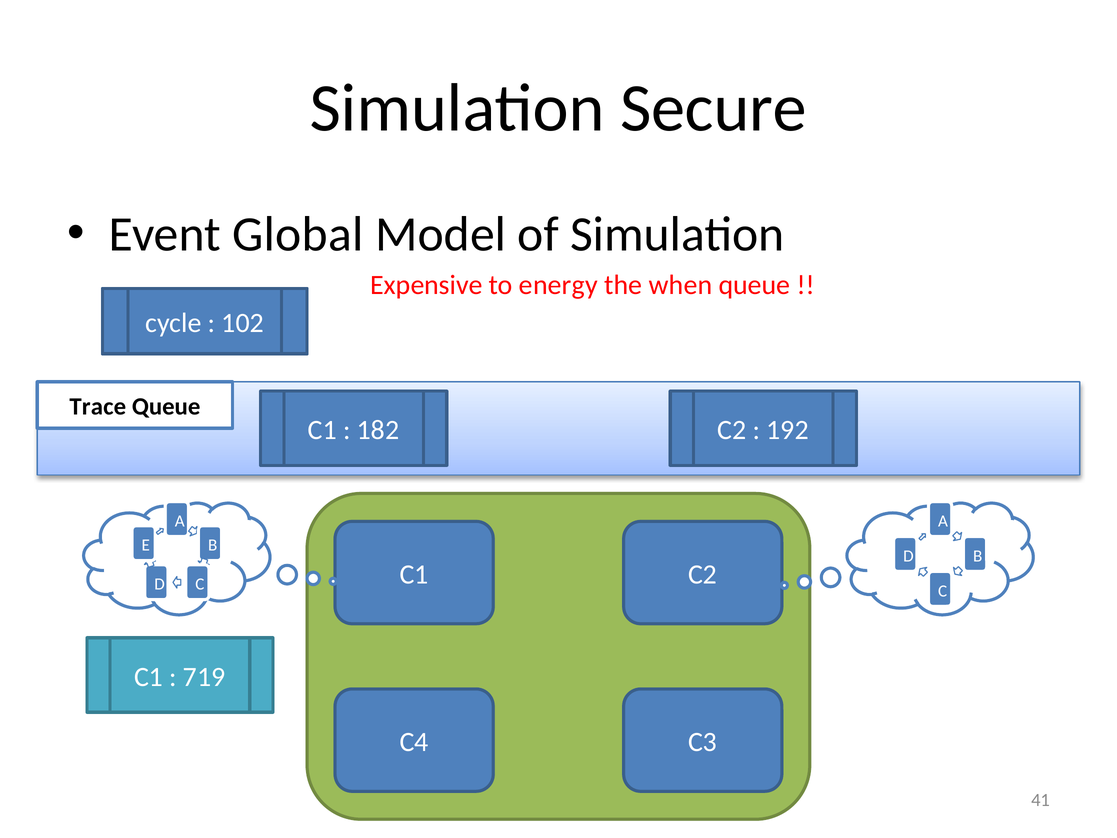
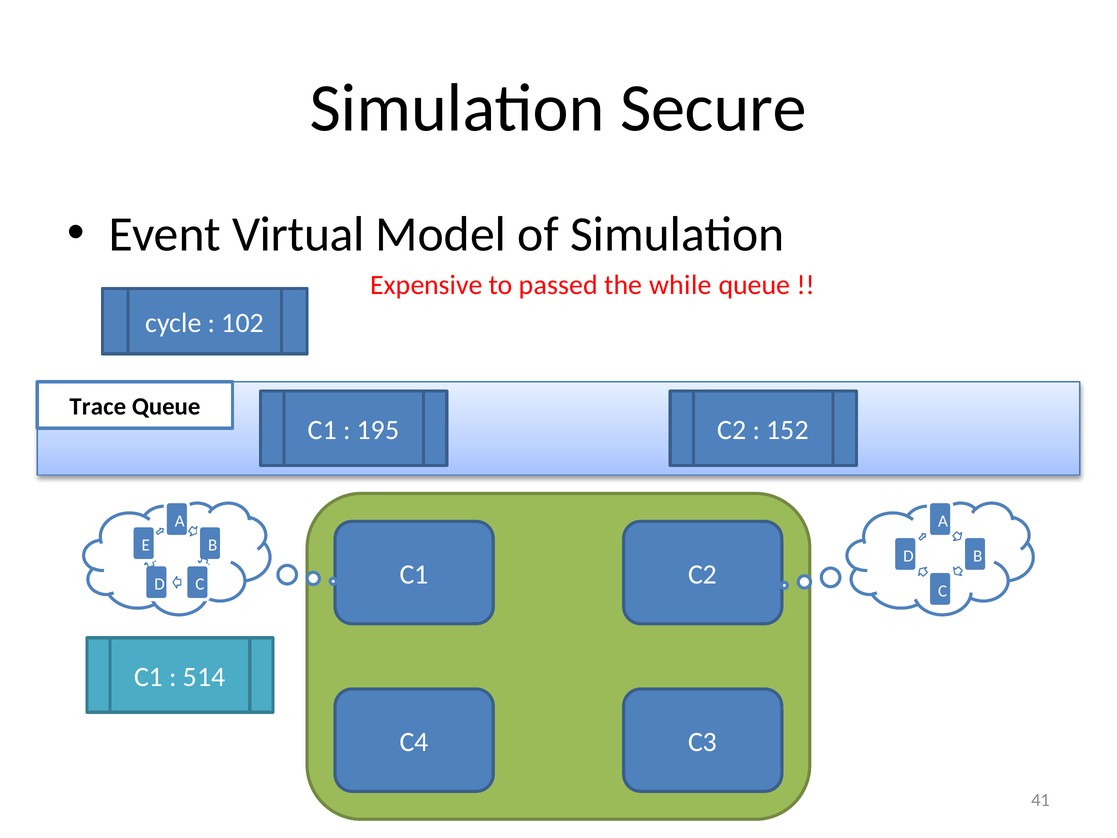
Global: Global -> Virtual
energy: energy -> passed
when: when -> while
182: 182 -> 195
192: 192 -> 152
719: 719 -> 514
